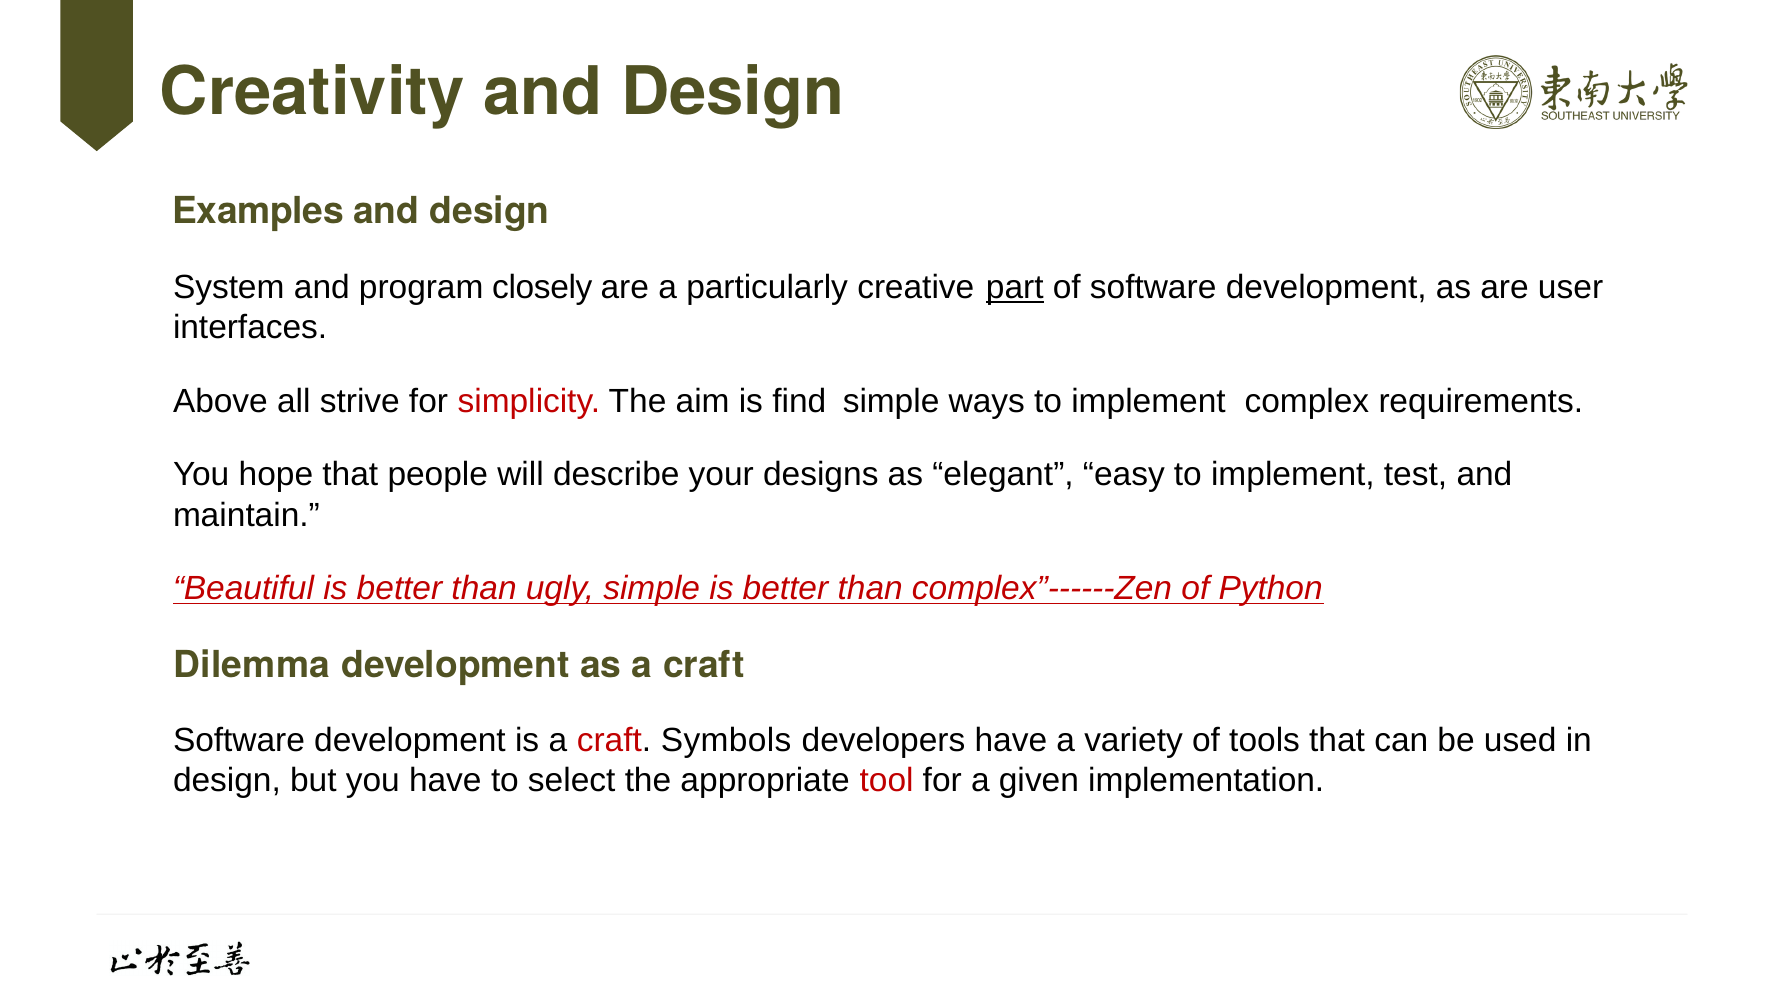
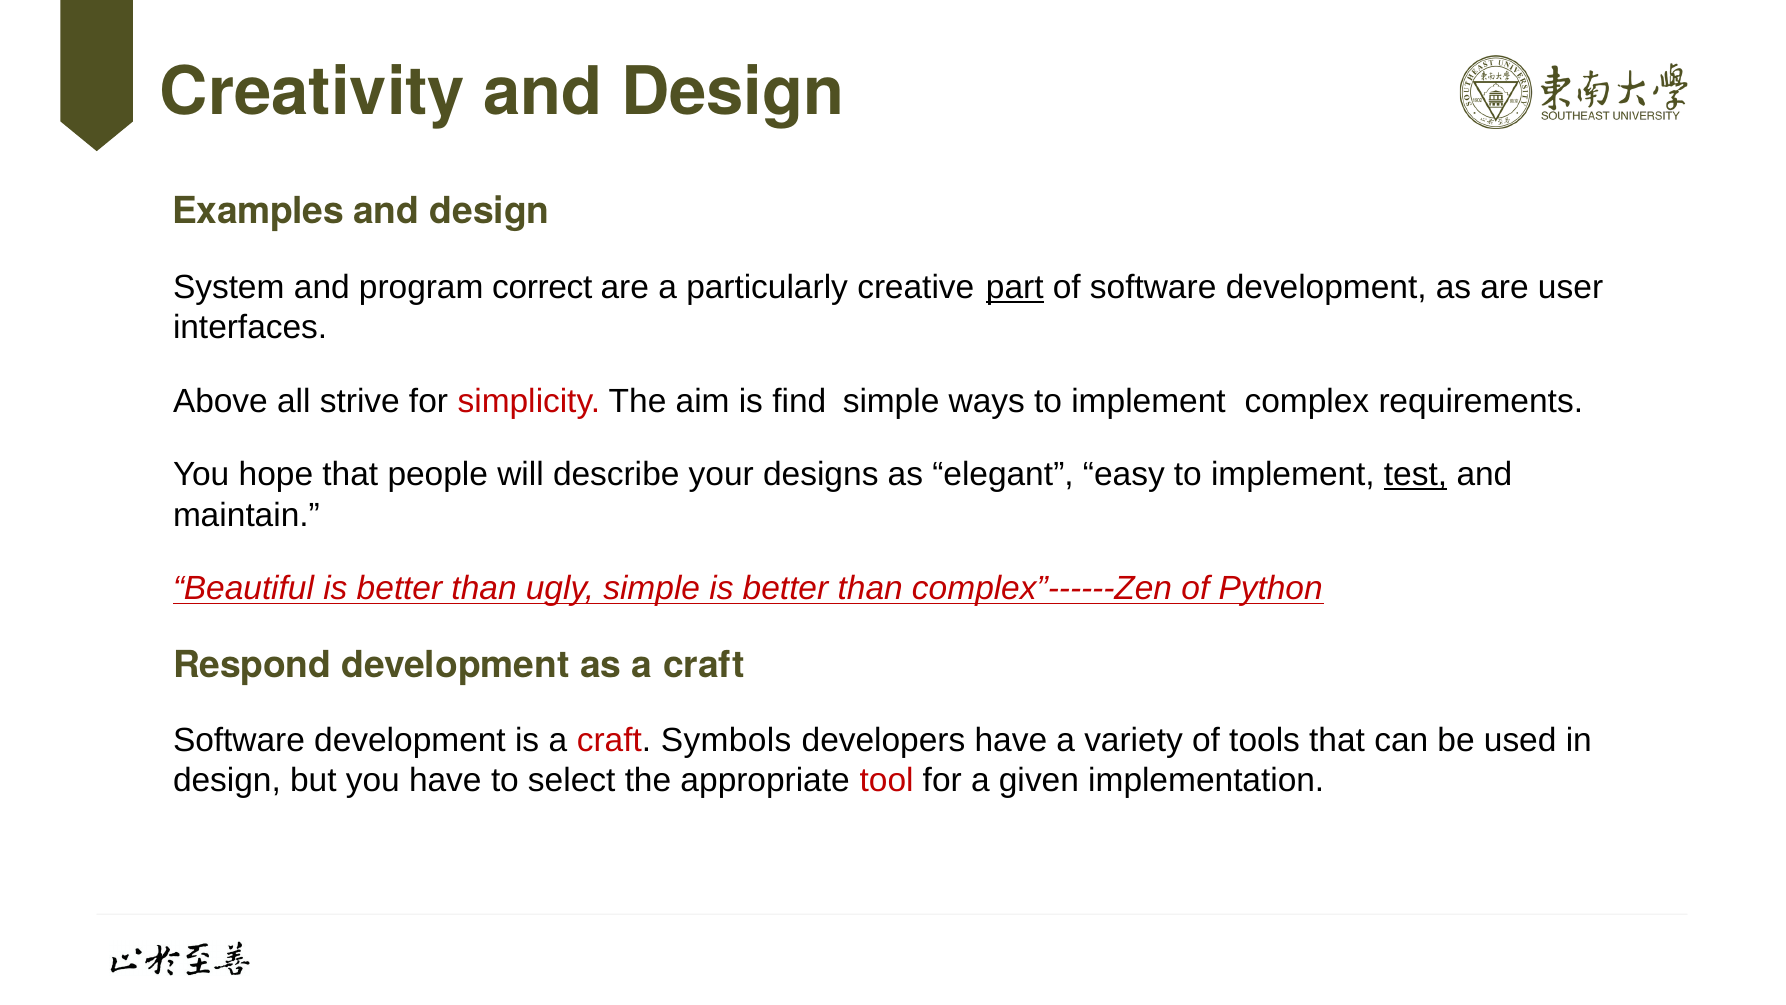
closely: closely -> correct
test underline: none -> present
Dilemma: Dilemma -> Respond
